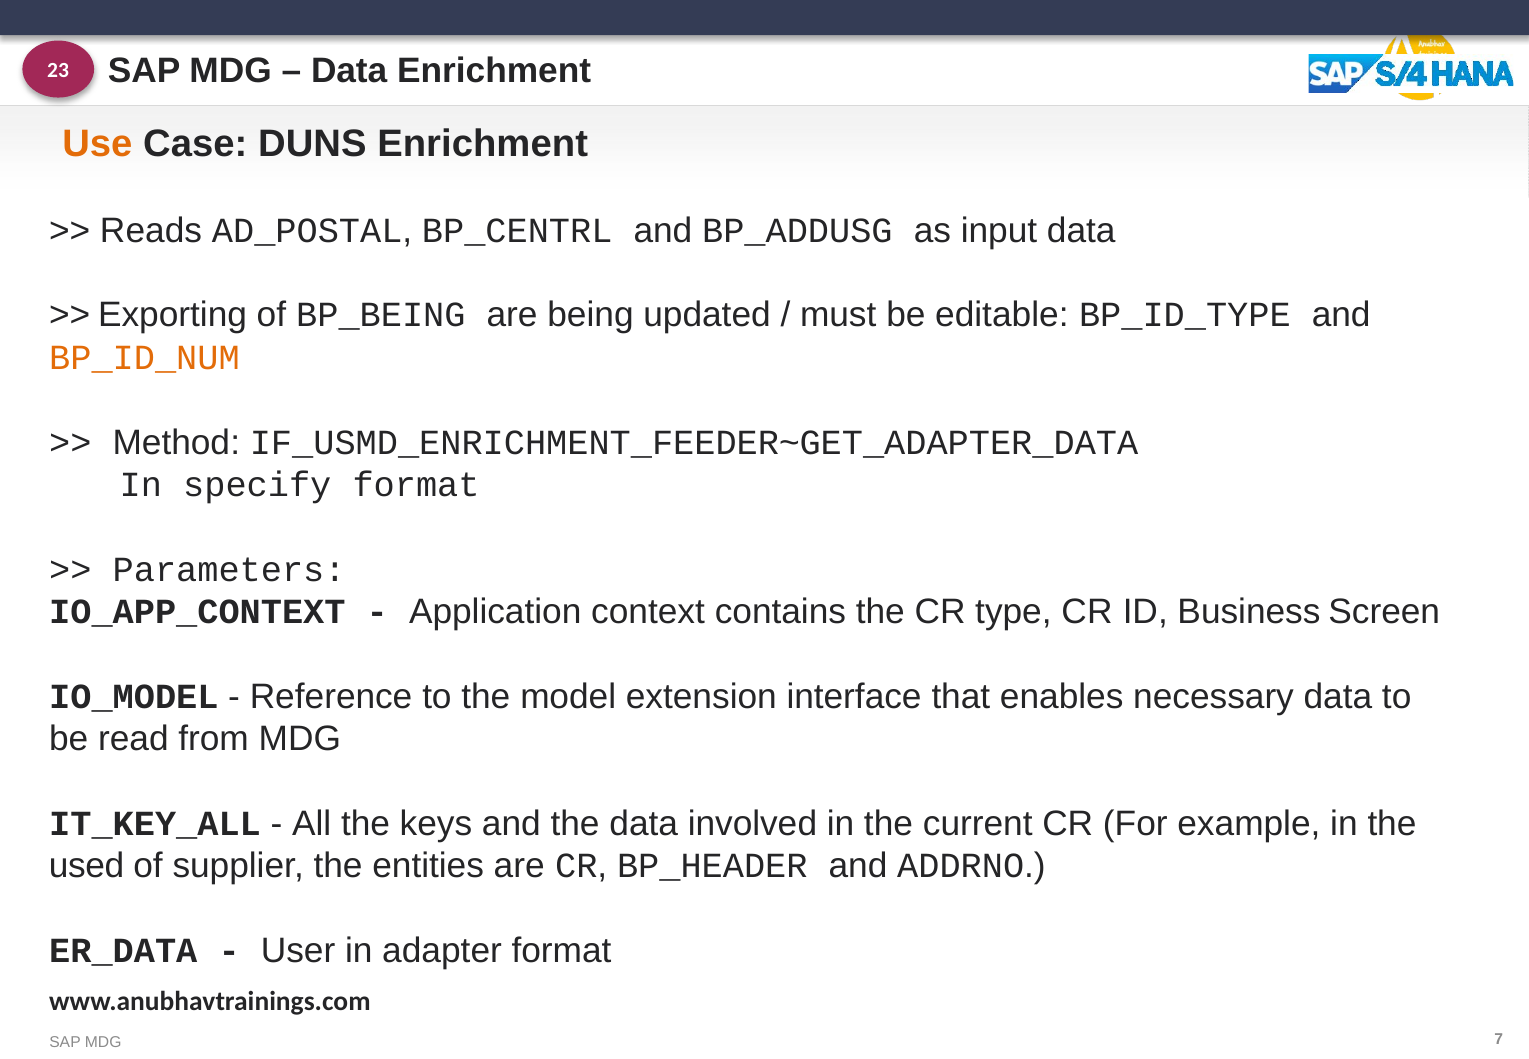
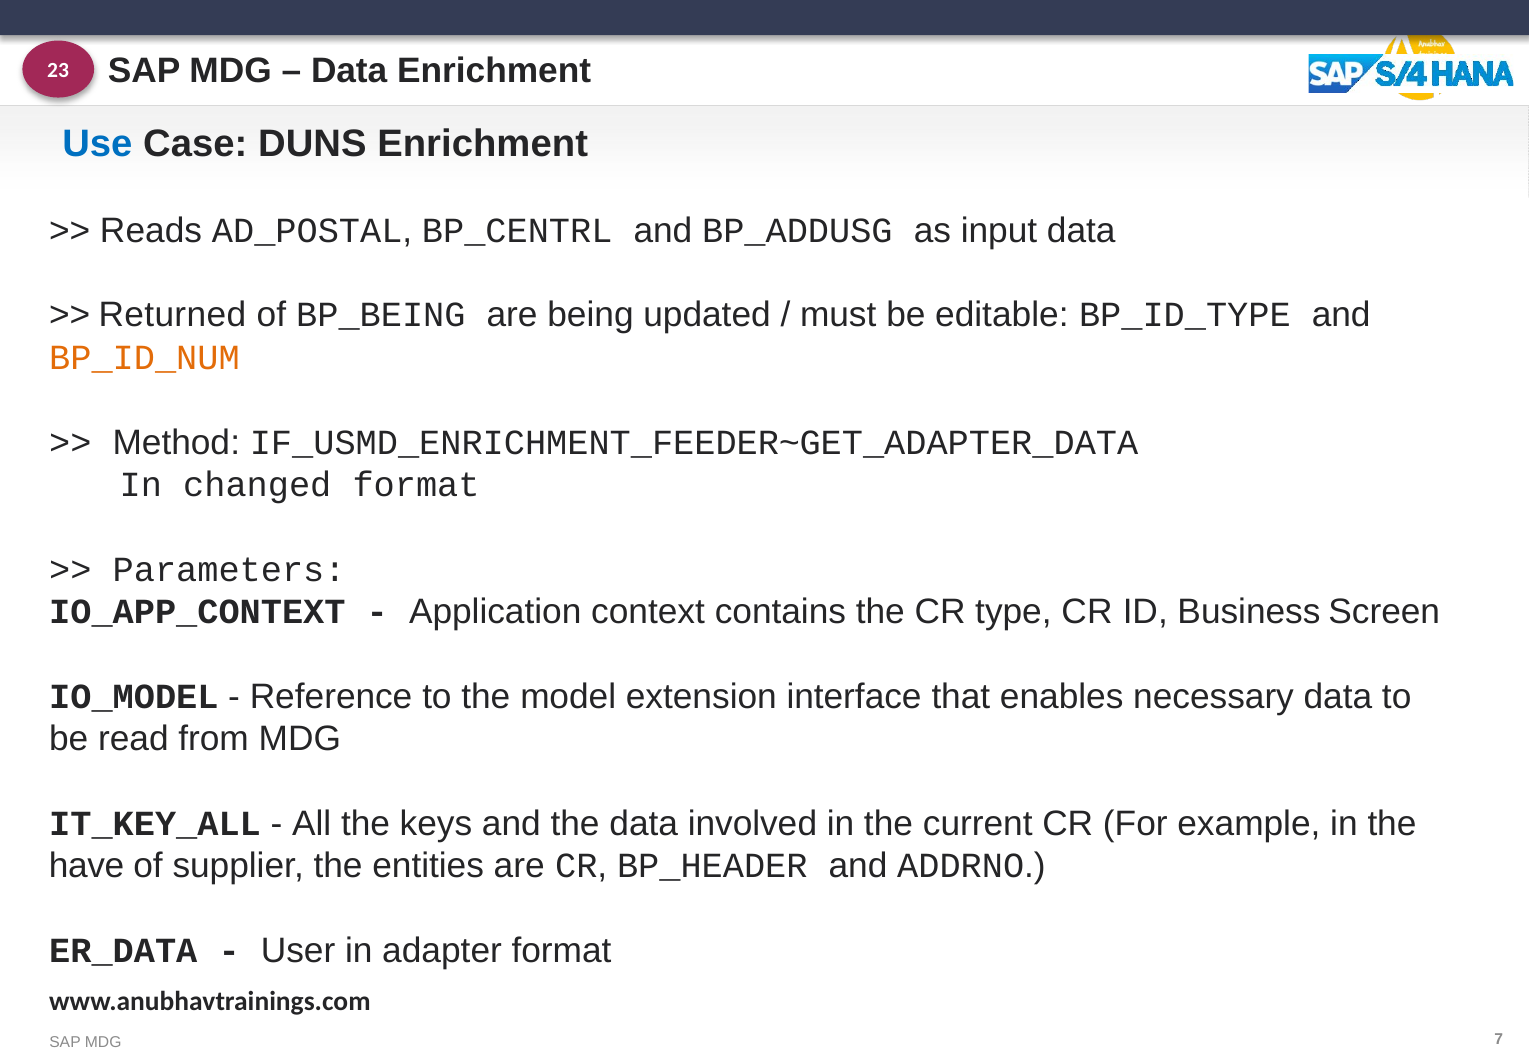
Use colour: orange -> blue
Exporting: Exporting -> Returned
specify: specify -> changed
used: used -> have
